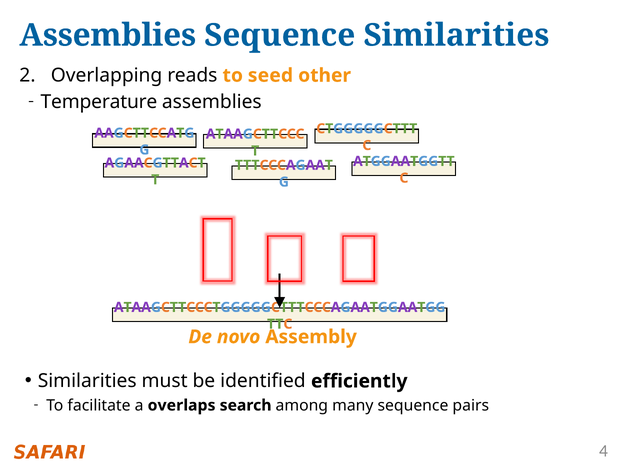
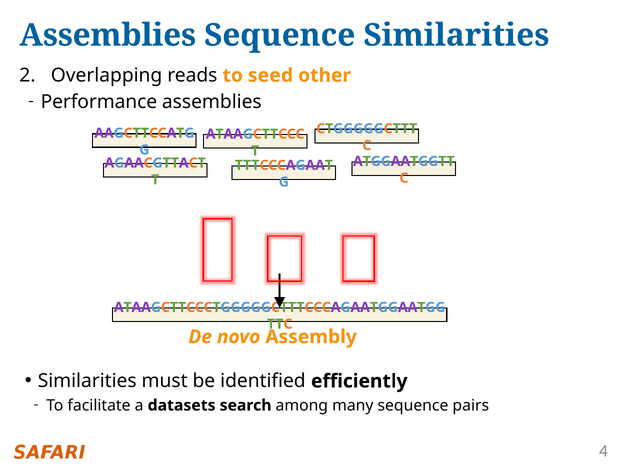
Temperature: Temperature -> Performance
overlaps: overlaps -> datasets
